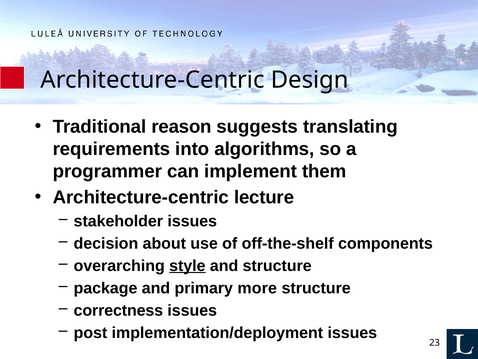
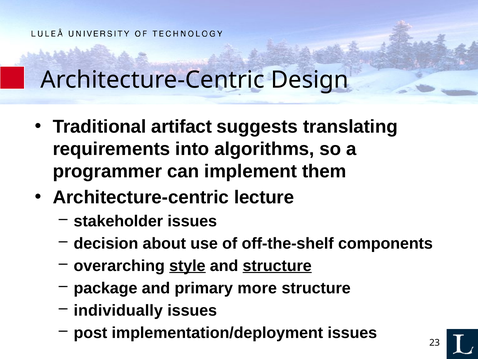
reason: reason -> artifact
structure at (277, 265) underline: none -> present
correctness: correctness -> individually
